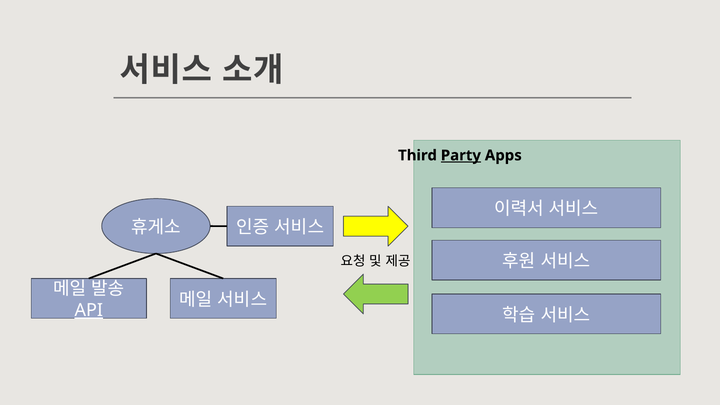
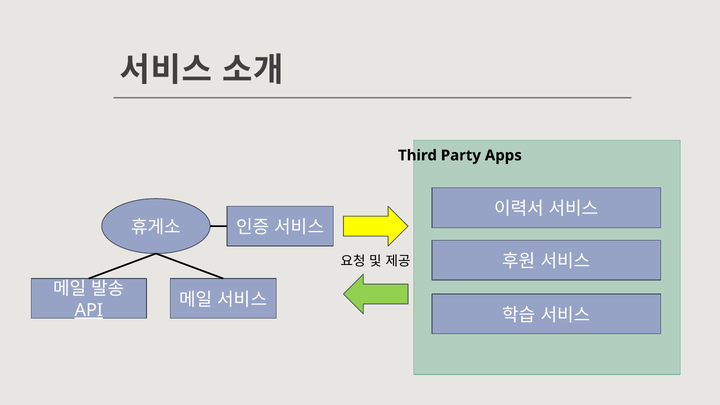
Party underline: present -> none
